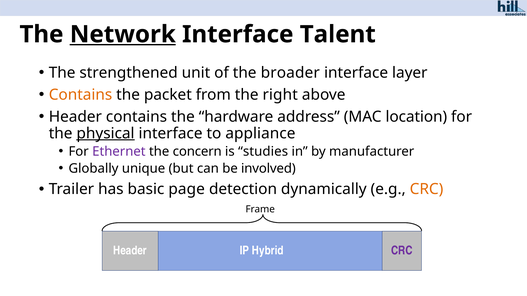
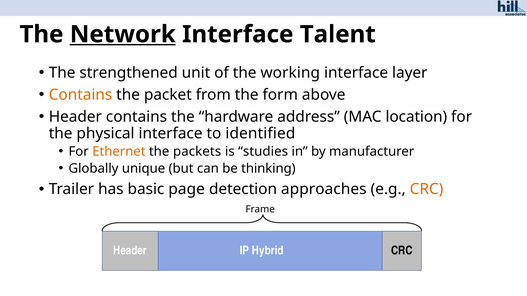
broader: broader -> working
right: right -> form
physical underline: present -> none
appliance: appliance -> identified
Ethernet colour: purple -> orange
concern: concern -> packets
involved: involved -> thinking
dynamically: dynamically -> approaches
CRC at (402, 251) colour: purple -> black
